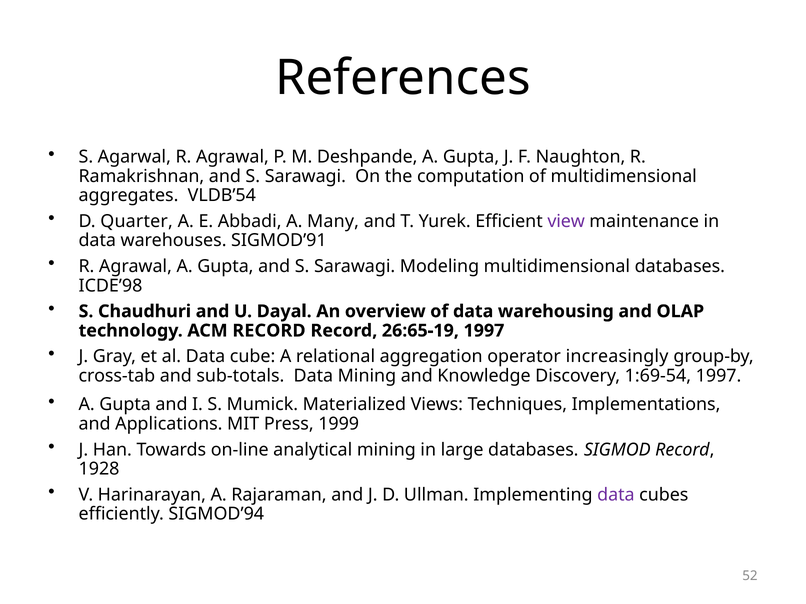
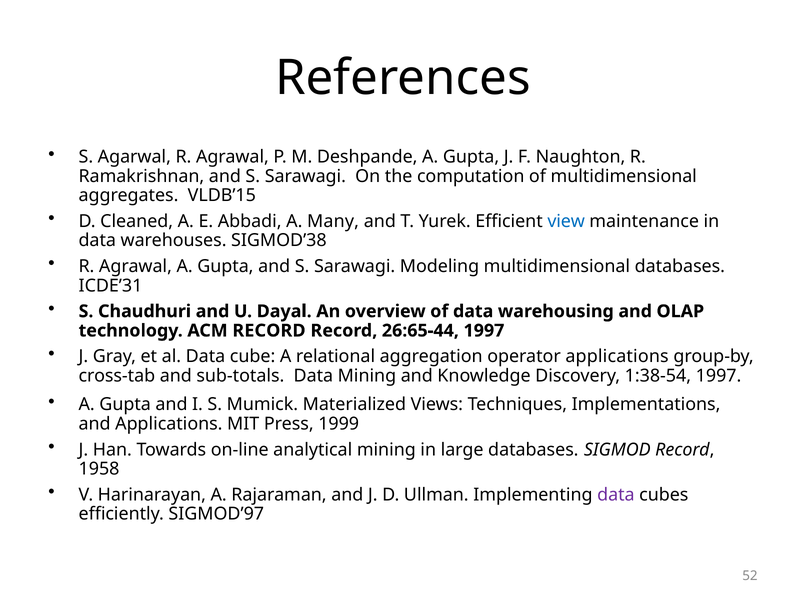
VLDB’54: VLDB’54 -> VLDB’15
Quarter: Quarter -> Cleaned
view colour: purple -> blue
SIGMOD’91: SIGMOD’91 -> SIGMOD’38
ICDE’98: ICDE’98 -> ICDE’31
26:65-19: 26:65-19 -> 26:65-44
operator increasingly: increasingly -> applications
1:69-54: 1:69-54 -> 1:38-54
1928: 1928 -> 1958
SIGMOD’94: SIGMOD’94 -> SIGMOD’97
